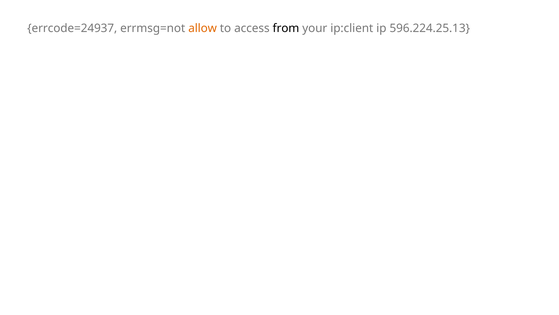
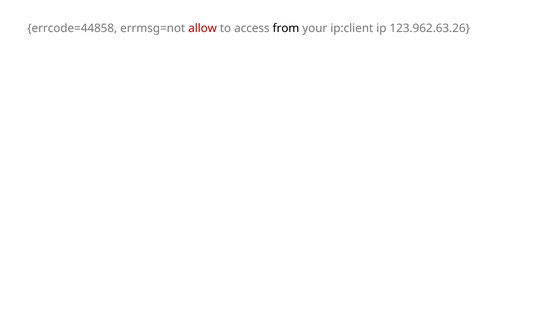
errcode=24937: errcode=24937 -> errcode=44858
allow colour: orange -> red
596.224.25.13: 596.224.25.13 -> 123.962.63.26
